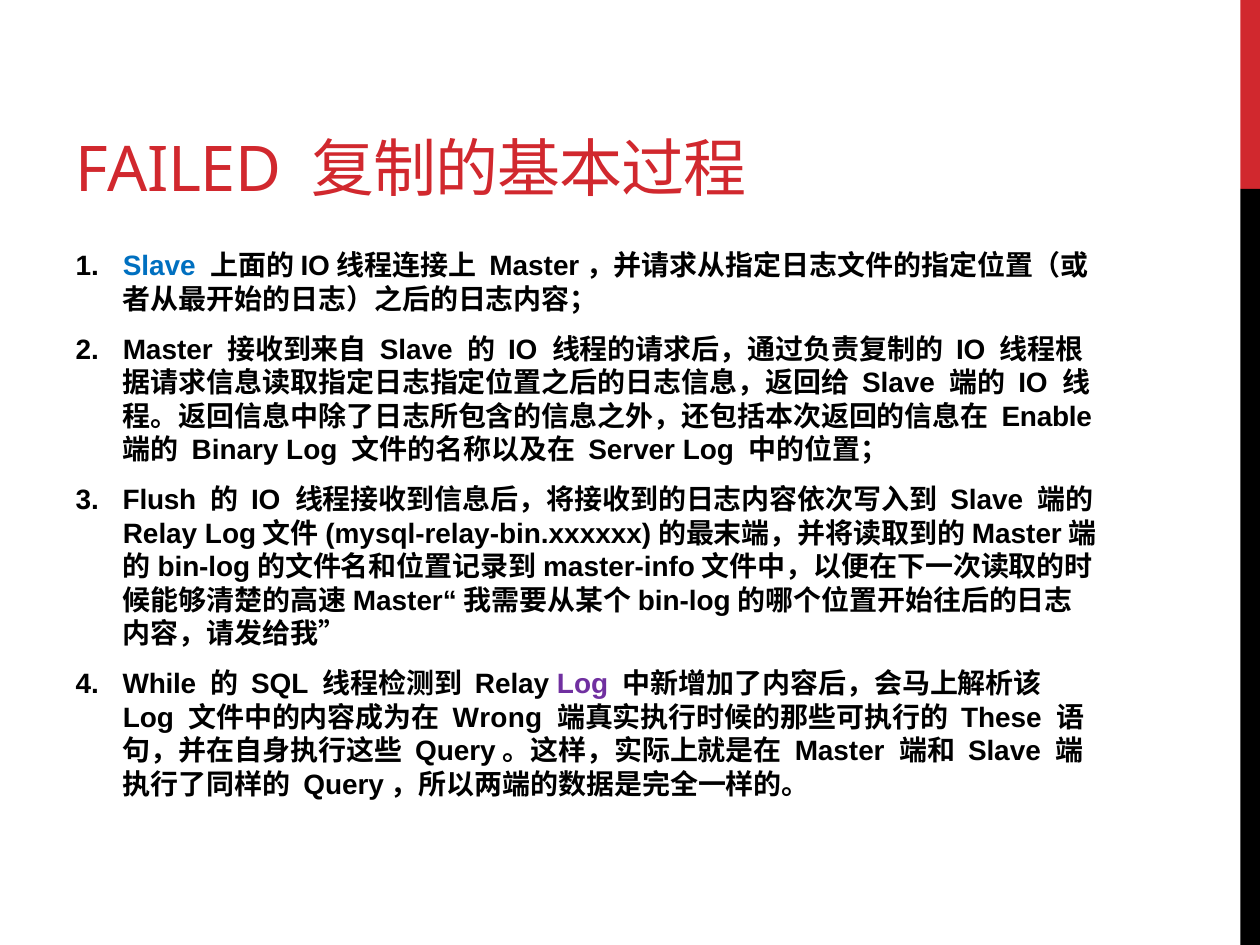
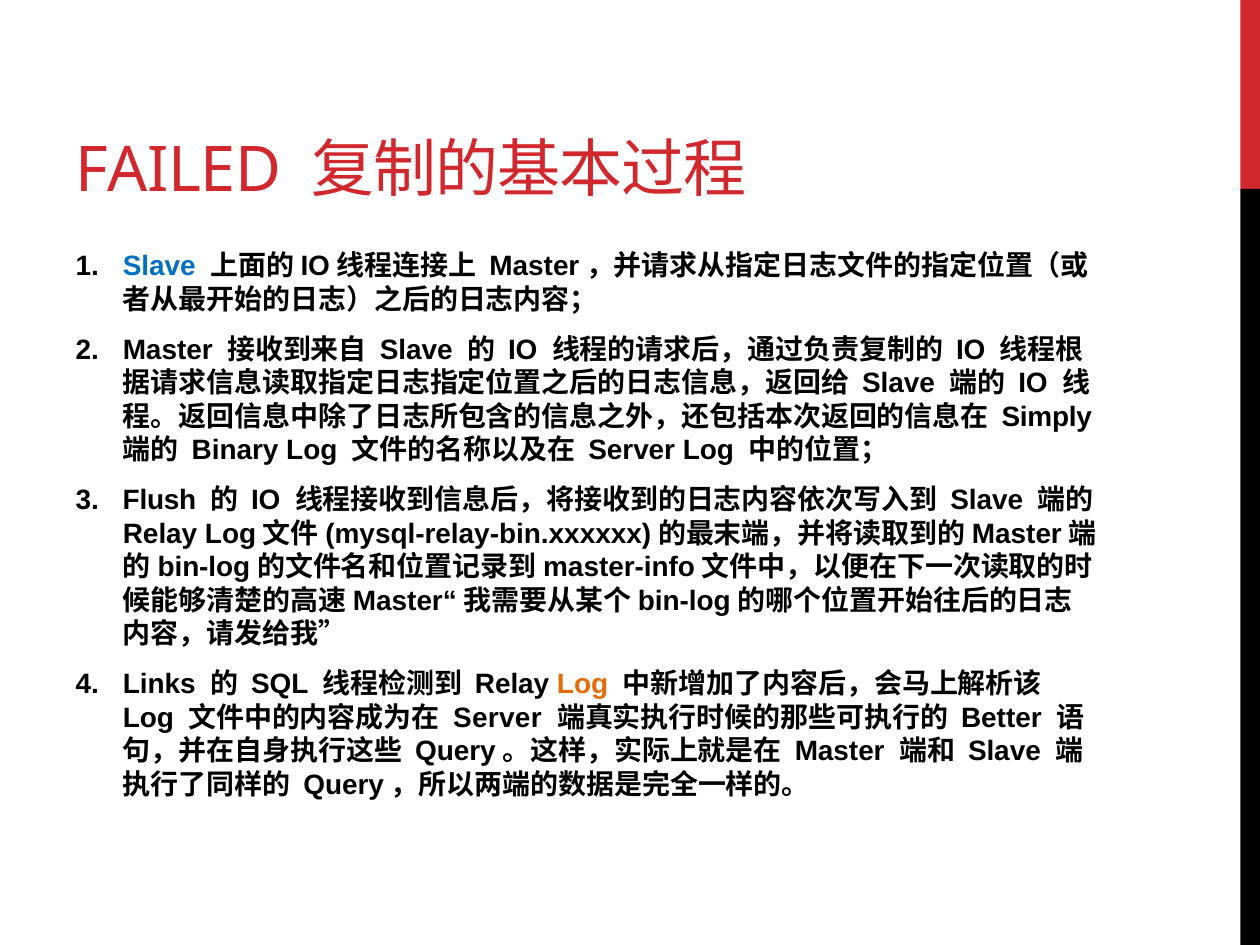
Enable: Enable -> Simply
While: While -> Links
Log at (583, 684) colour: purple -> orange
Wrong at (497, 718): Wrong -> Server
These: These -> Better
